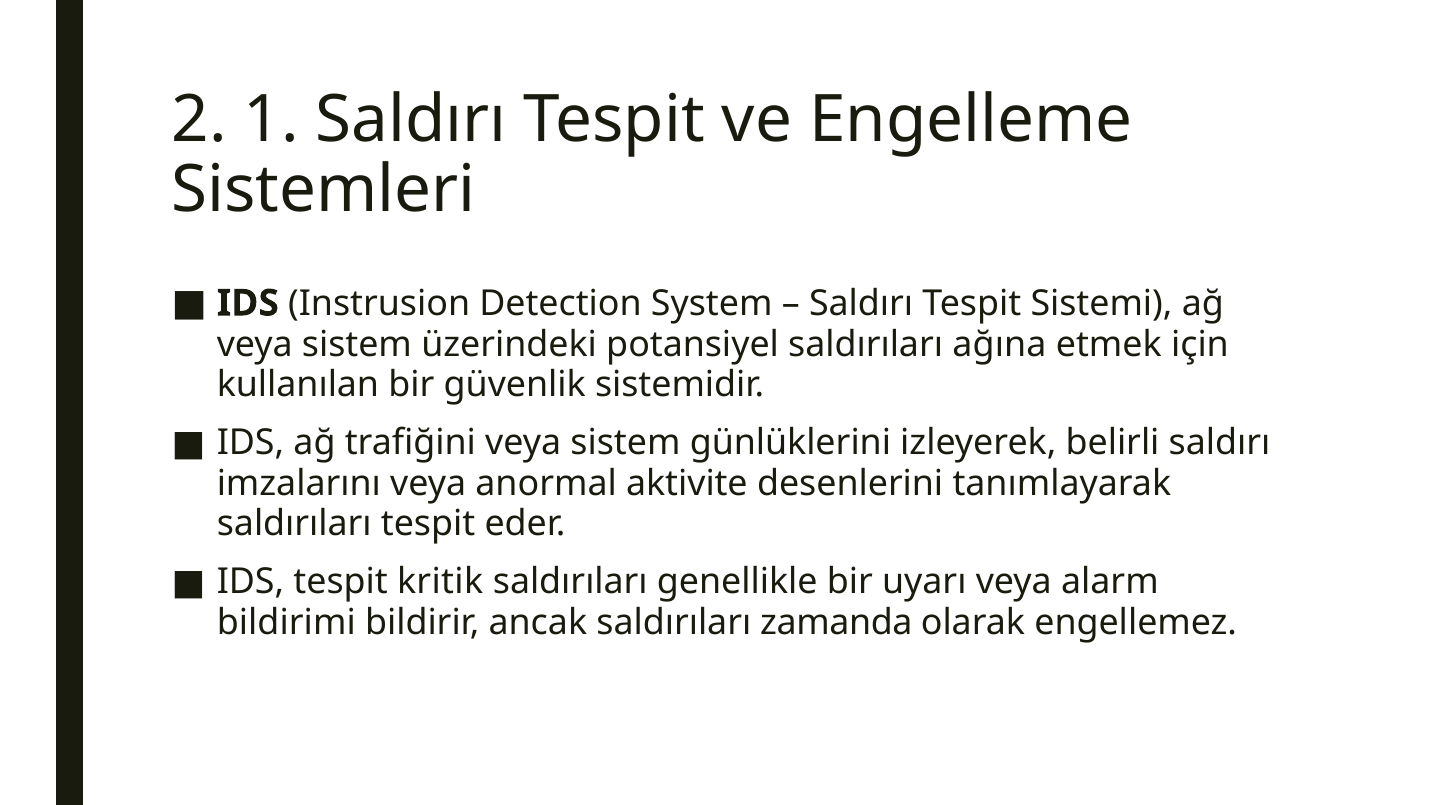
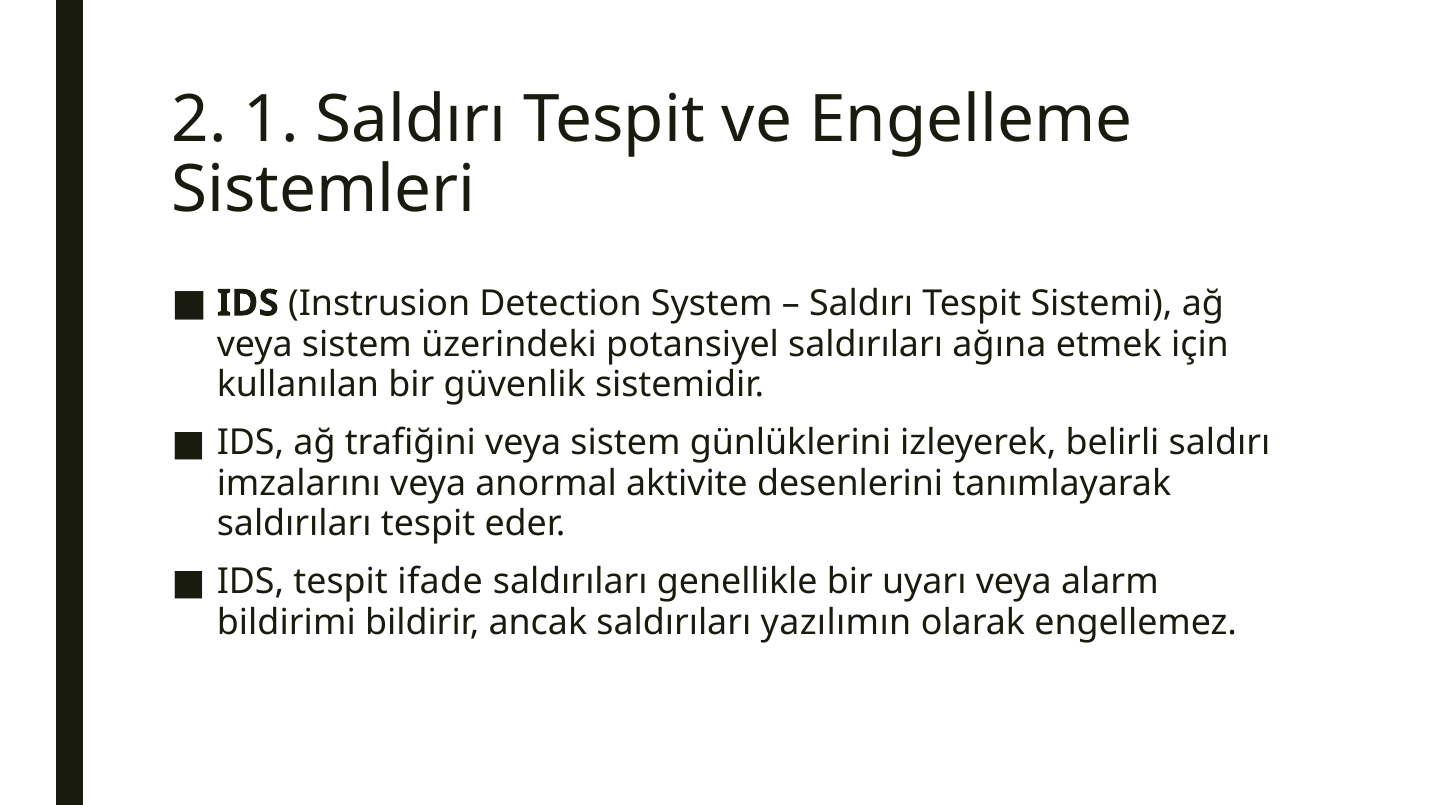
kritik: kritik -> ifade
zamanda: zamanda -> yazılımın
